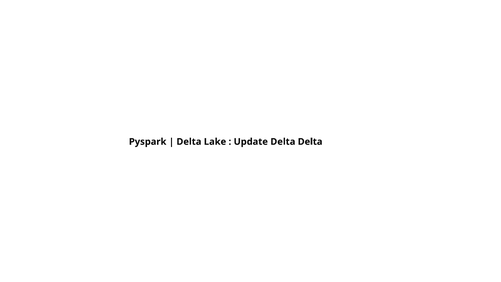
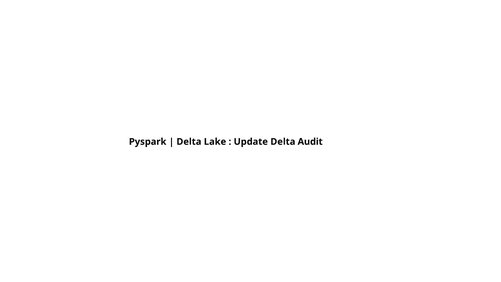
Delta Delta: Delta -> Audit
